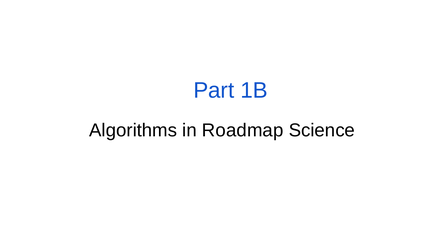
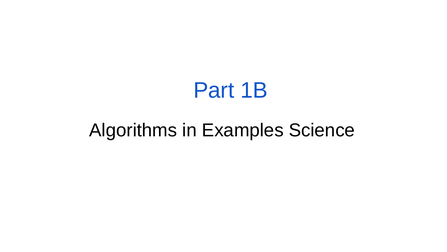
Roadmap: Roadmap -> Examples
